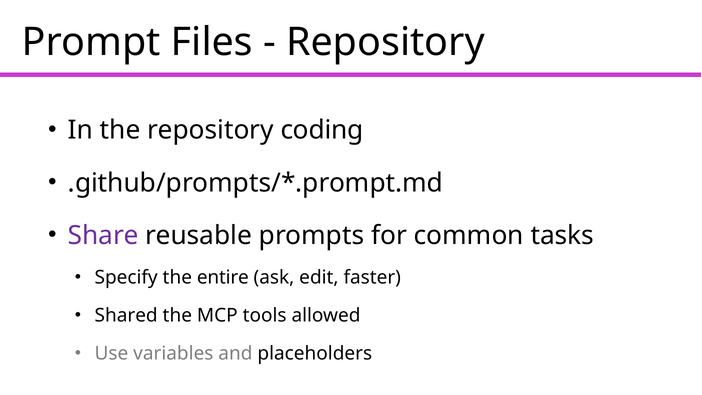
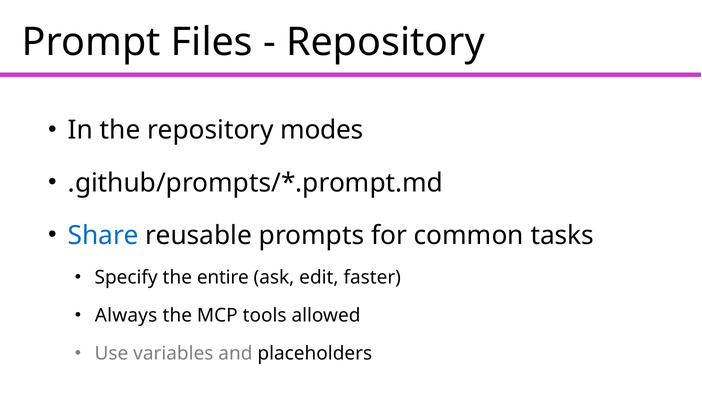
coding: coding -> modes
Share colour: purple -> blue
Shared: Shared -> Always
